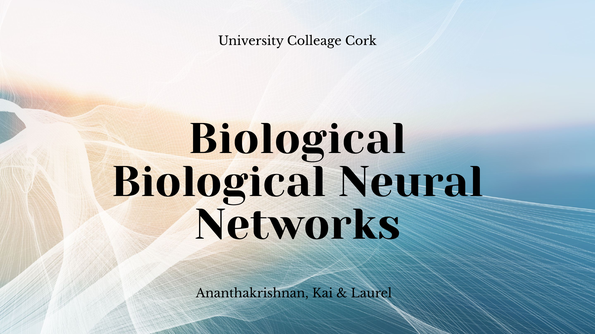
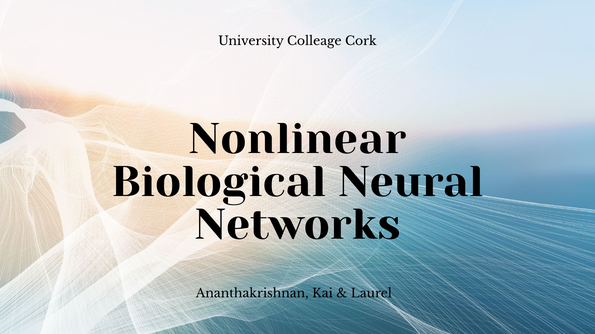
Biological at (297, 139): Biological -> Nonlinear
